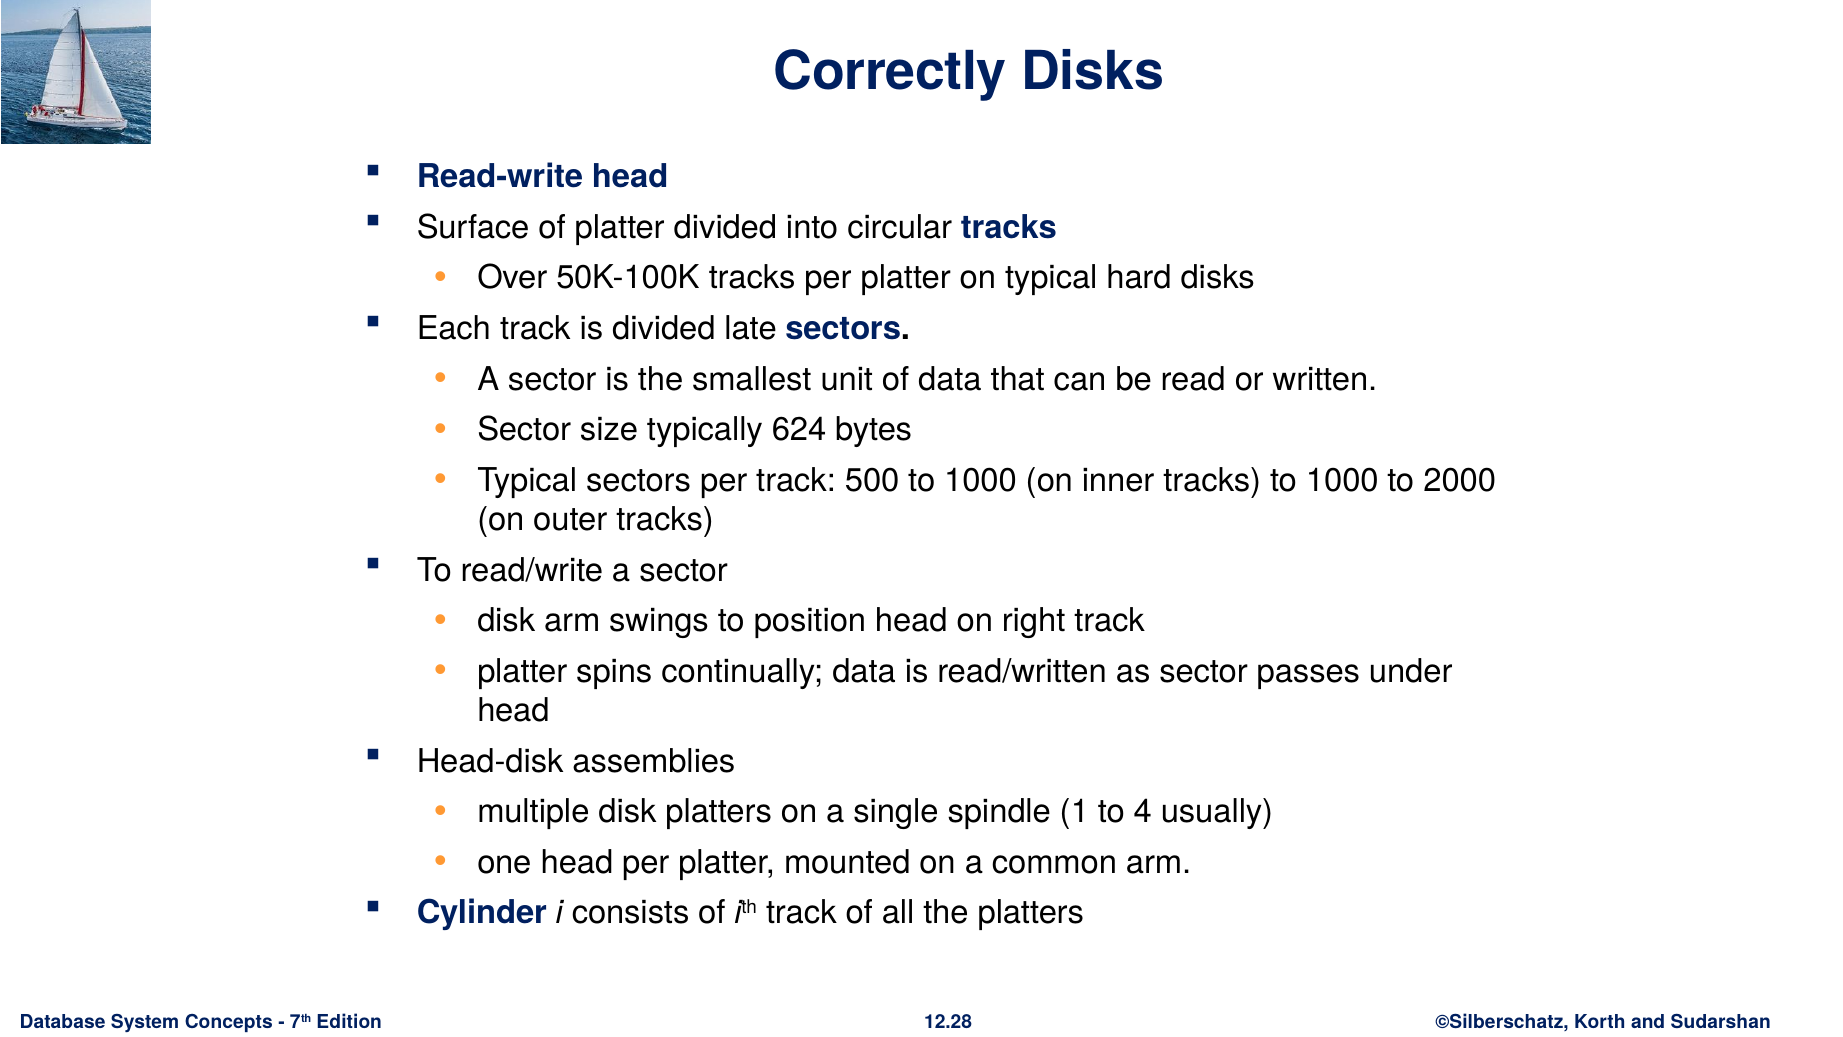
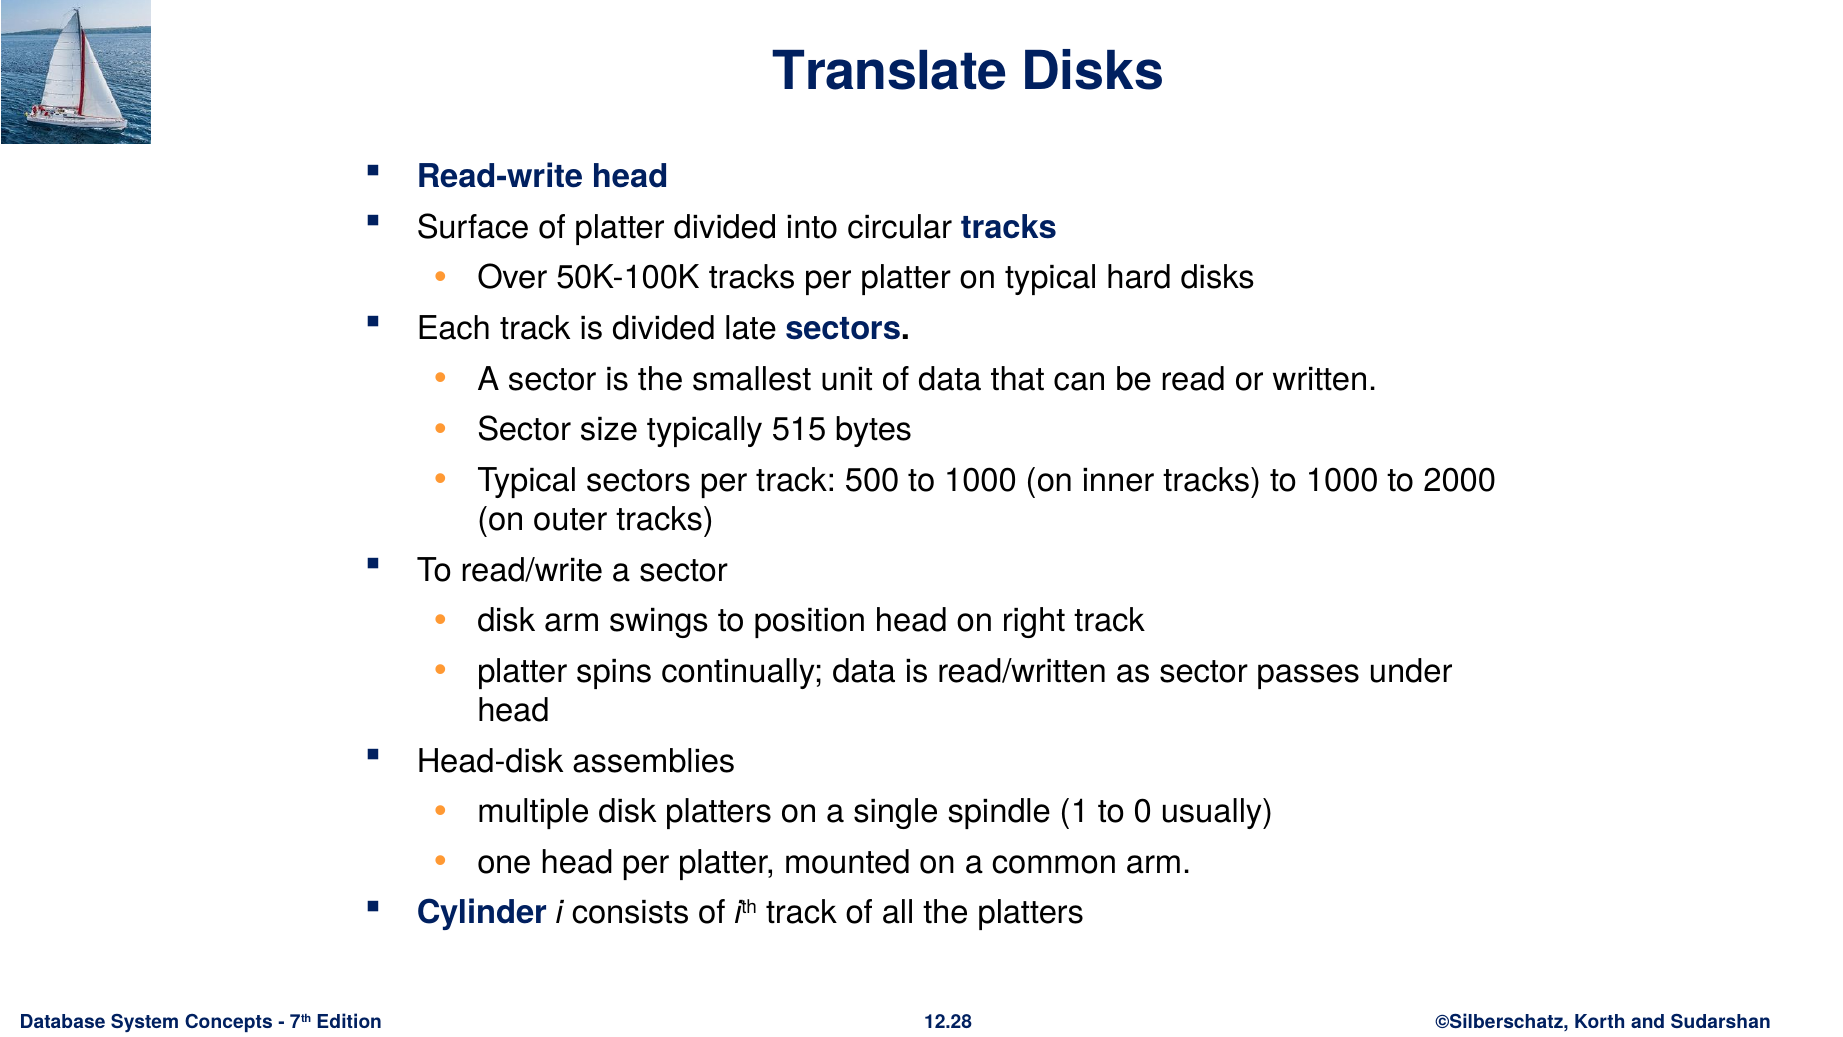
Correctly: Correctly -> Translate
624: 624 -> 515
4: 4 -> 0
